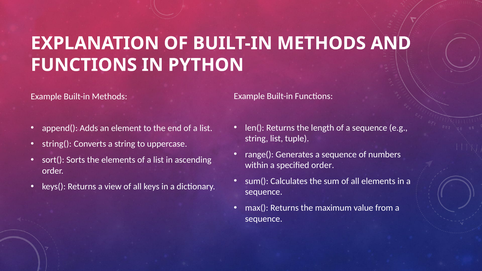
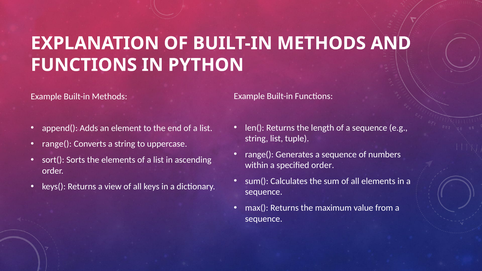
string( at (57, 144): string( -> range(
